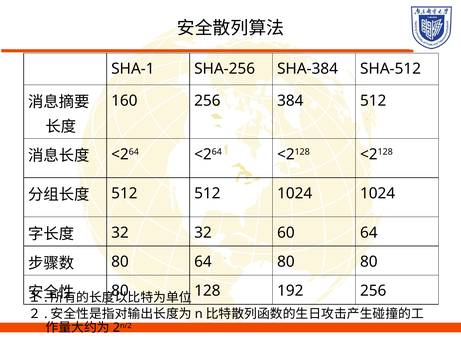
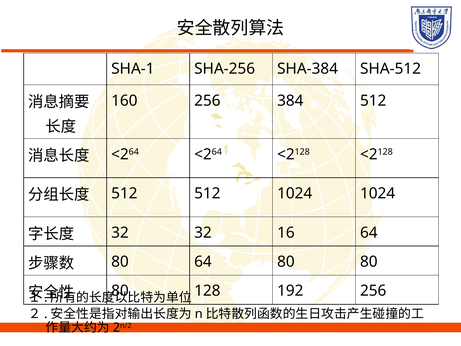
60: 60 -> 16
